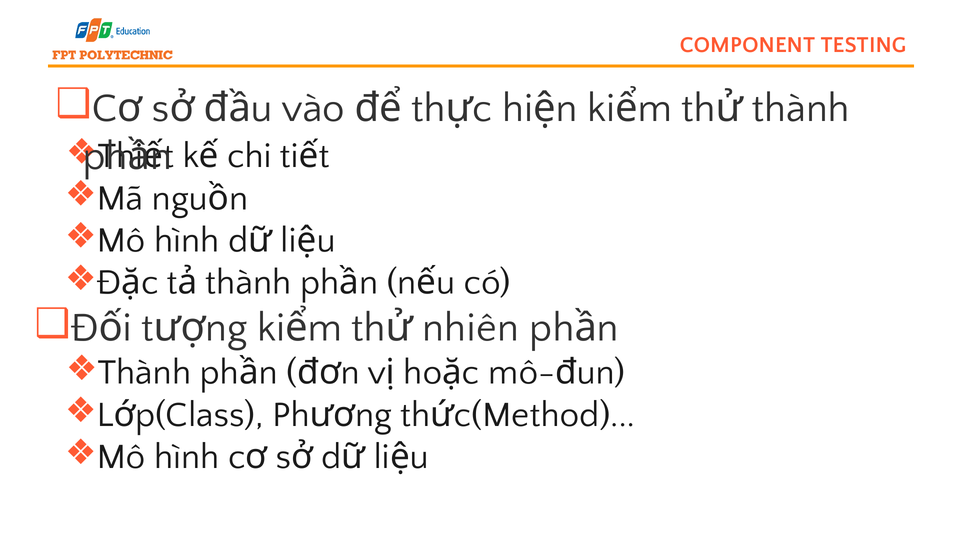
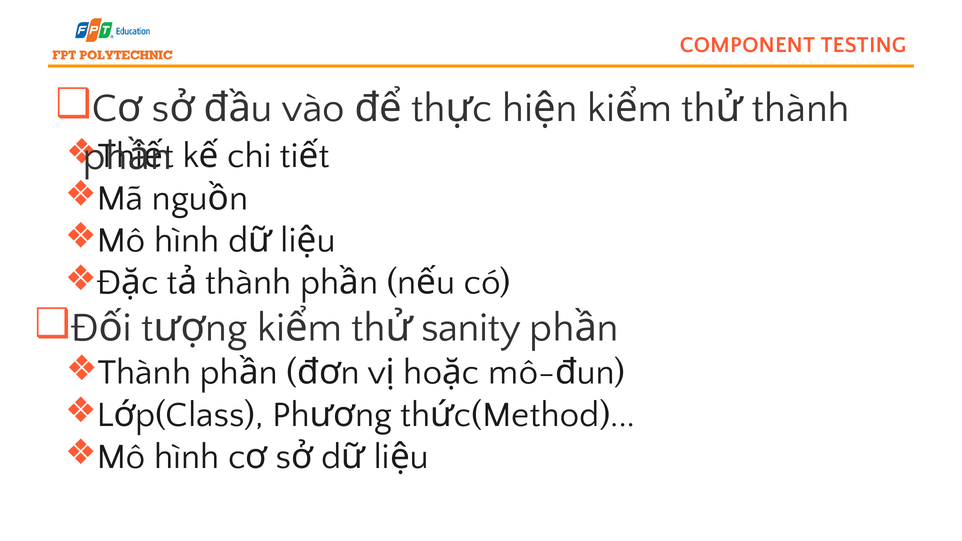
nhiên: nhiên -> sanity
